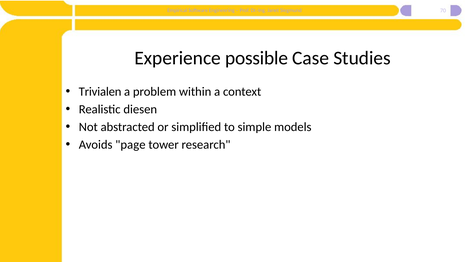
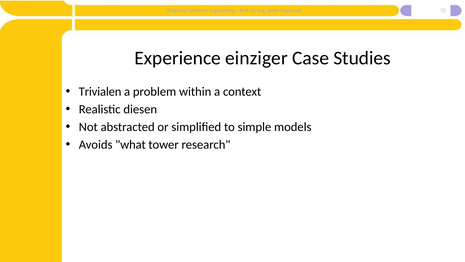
possible: possible -> einziger
page: page -> what
